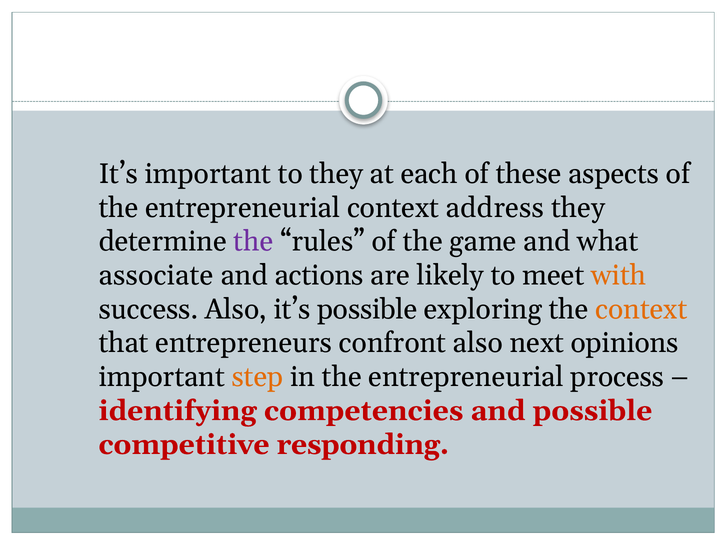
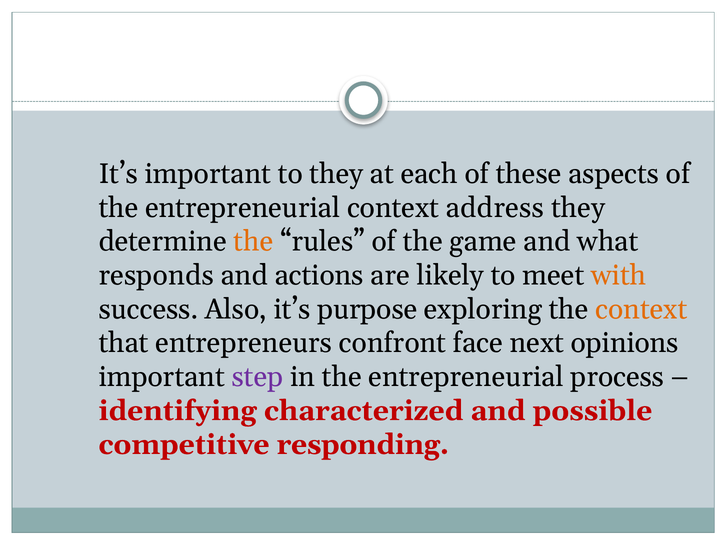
the at (253, 242) colour: purple -> orange
associate: associate -> responds
it’s possible: possible -> purpose
confront also: also -> face
step colour: orange -> purple
competencies: competencies -> characterized
